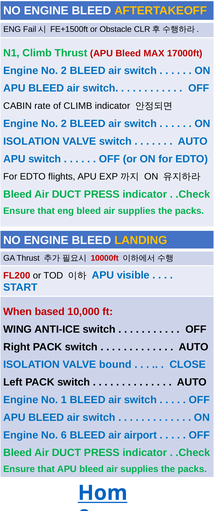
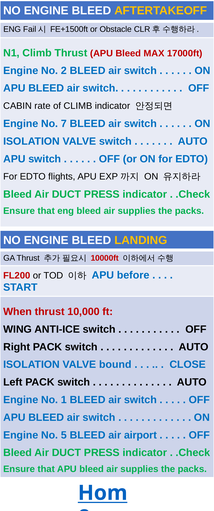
2 at (64, 124): 2 -> 7
visible: visible -> before
When based: based -> thrust
6: 6 -> 5
